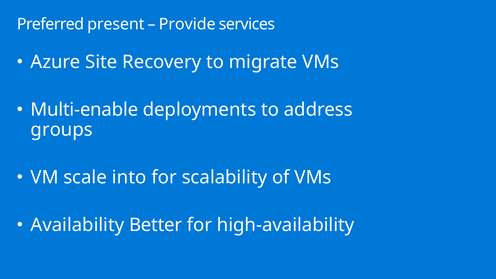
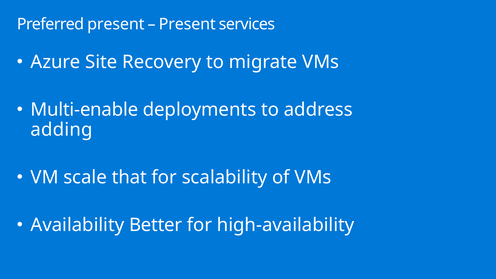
Provide at (187, 24): Provide -> Present
groups: groups -> adding
into: into -> that
